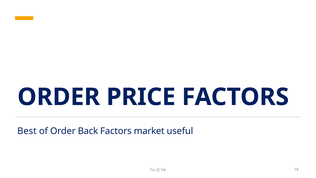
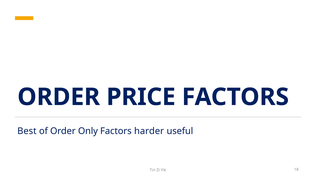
Back: Back -> Only
market: market -> harder
